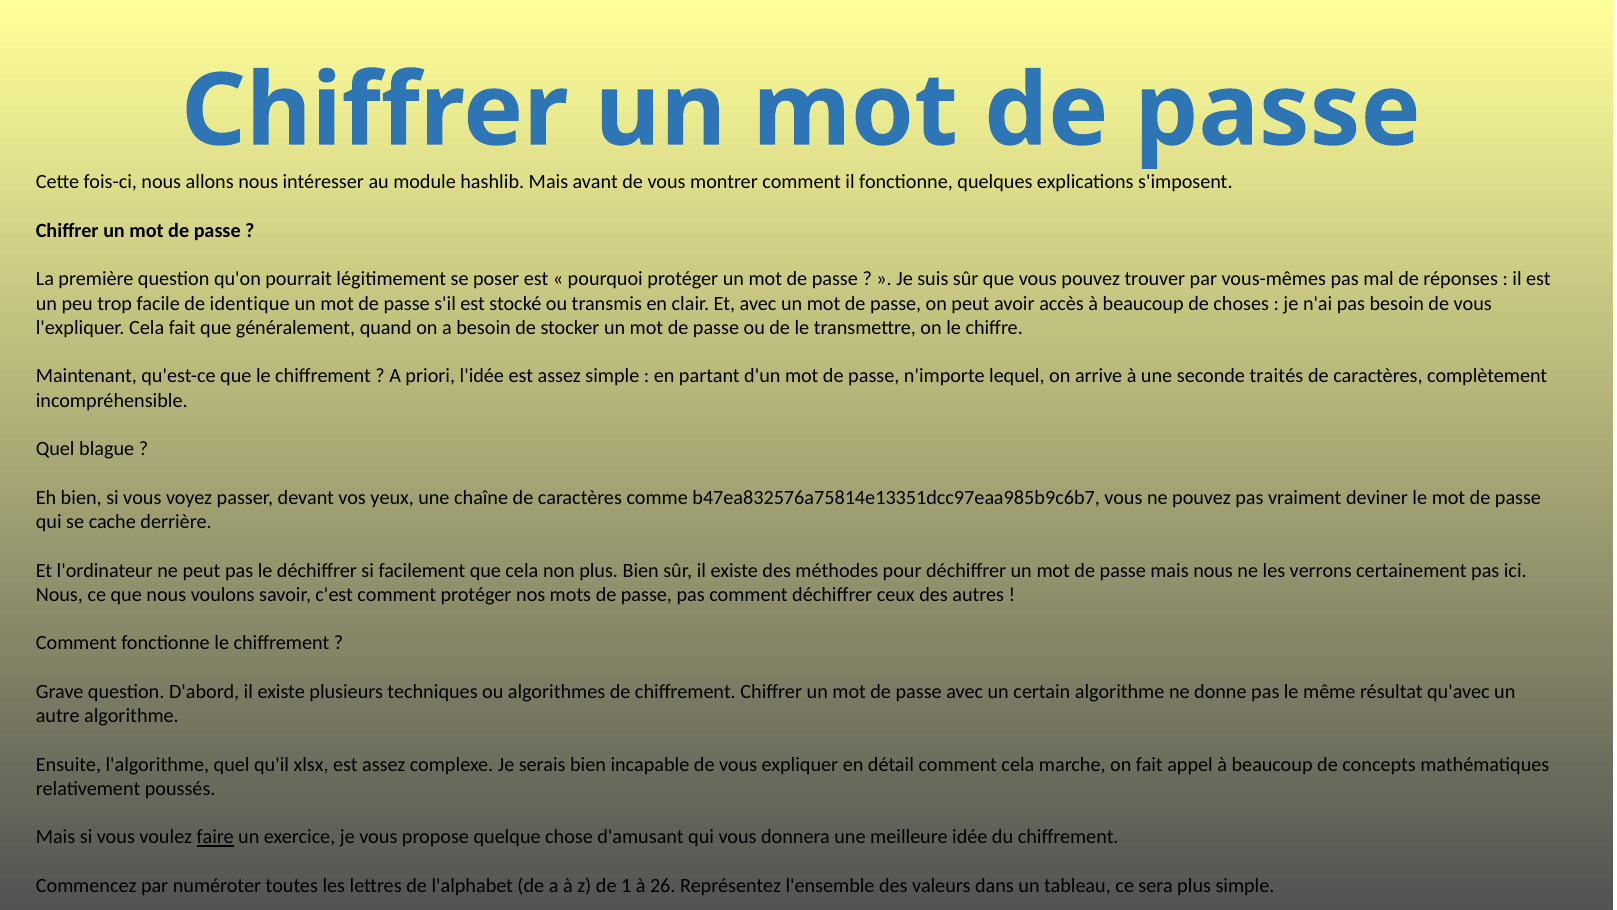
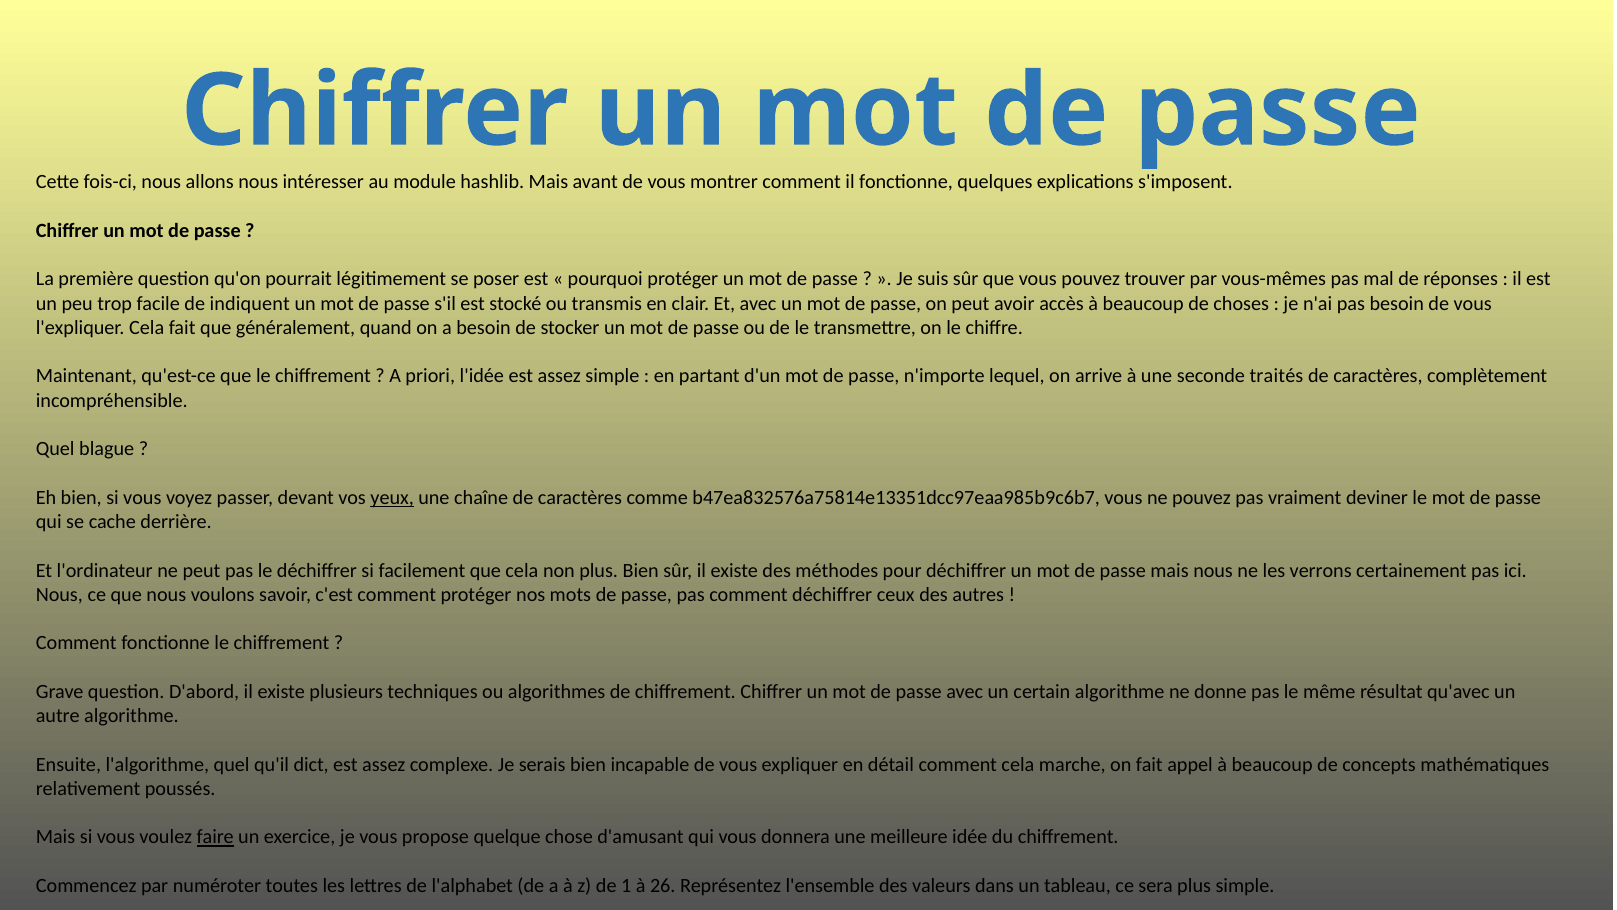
identique: identique -> indiquent
yeux underline: none -> present
xlsx: xlsx -> dict
